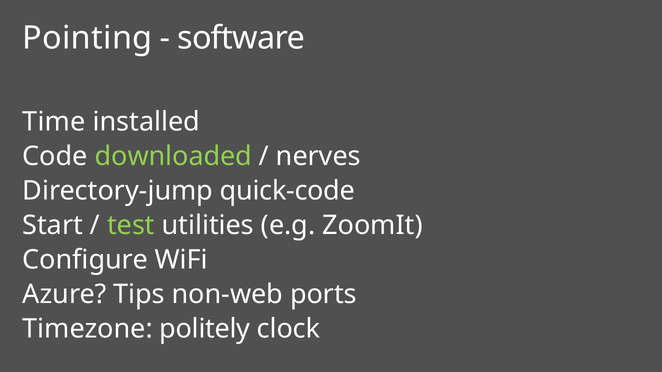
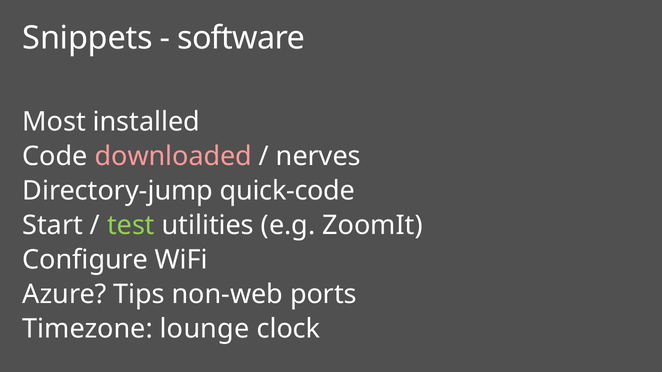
Pointing: Pointing -> Snippets
Time: Time -> Most
downloaded colour: light green -> pink
politely: politely -> lounge
